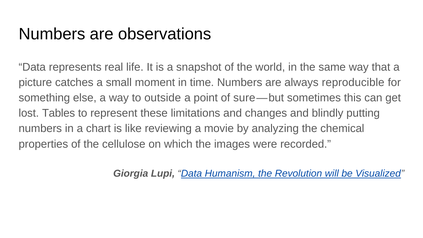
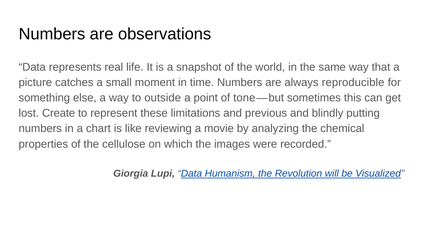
sure: sure -> tone
Tables: Tables -> Create
changes: changes -> previous
